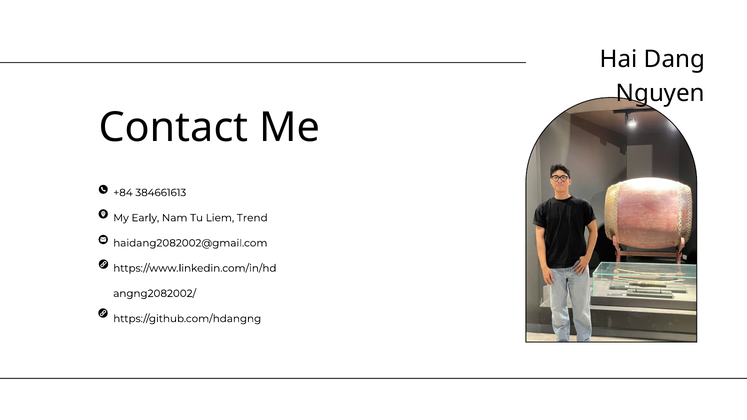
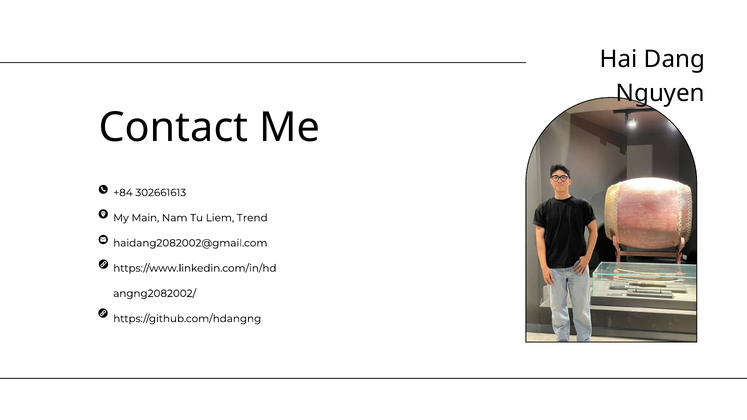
384661613: 384661613 -> 302661613
Early: Early -> Main
